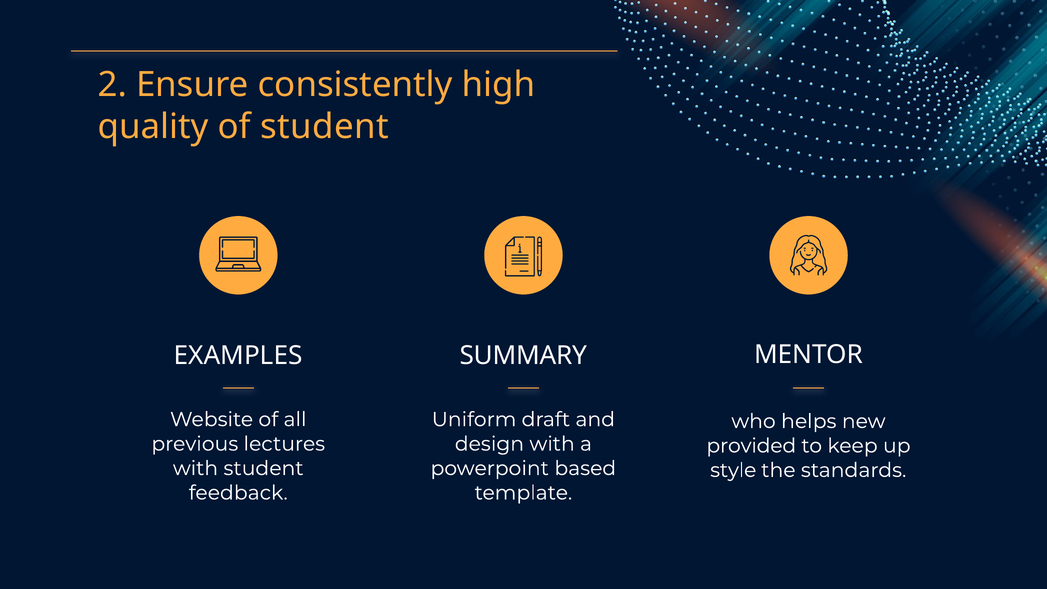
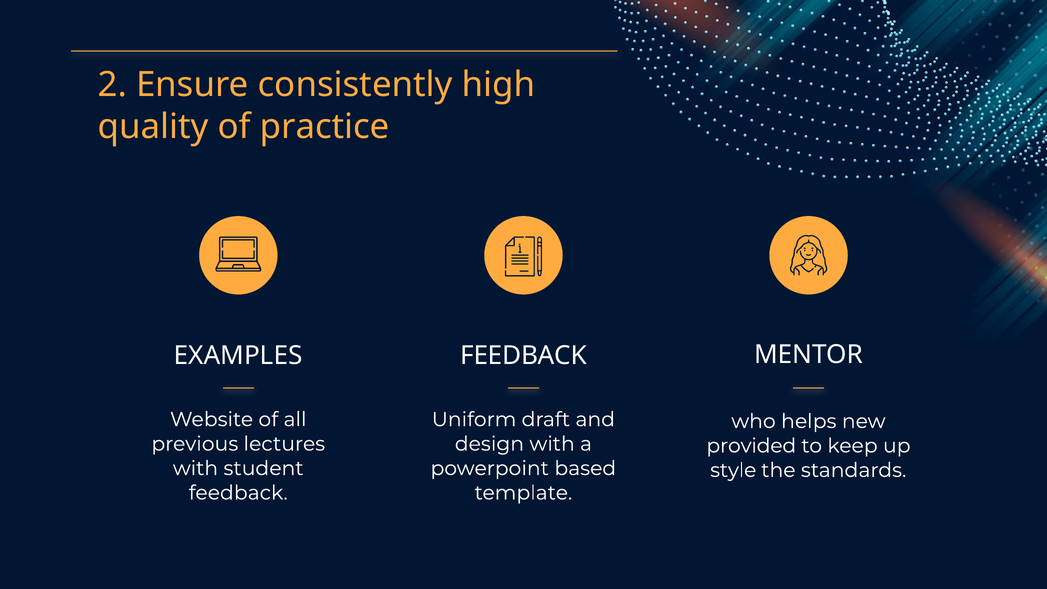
of student: student -> practice
SUMMARY at (523, 355): SUMMARY -> FEEDBACK
